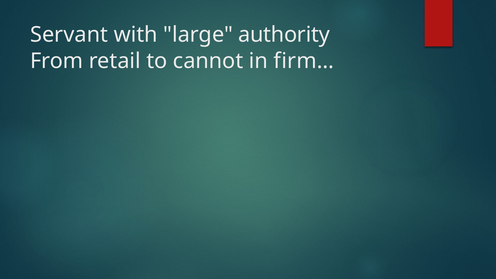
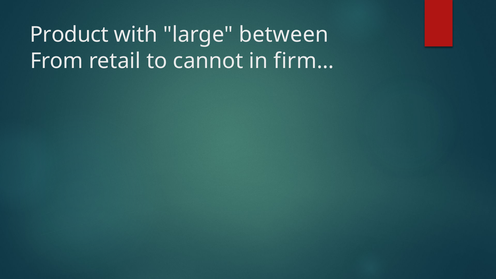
Servant: Servant -> Product
authority: authority -> between
